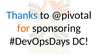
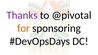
Thanks colour: blue -> purple
